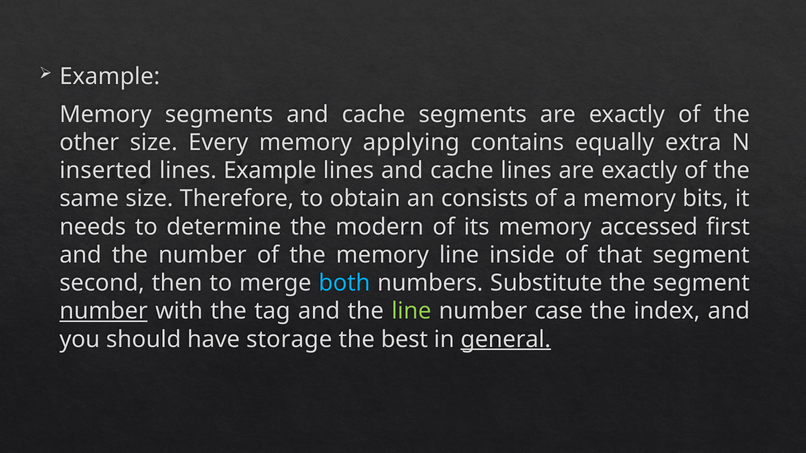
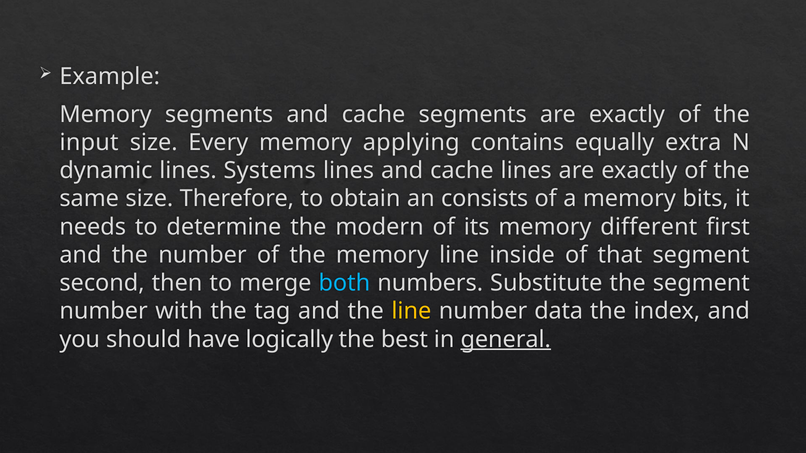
other: other -> input
inserted: inserted -> dynamic
lines Example: Example -> Systems
accessed: accessed -> different
number at (104, 311) underline: present -> none
line at (411, 311) colour: light green -> yellow
case: case -> data
storage: storage -> logically
